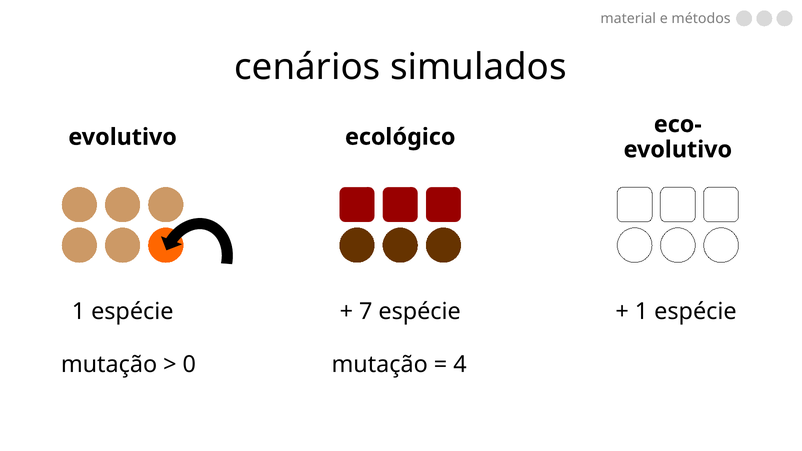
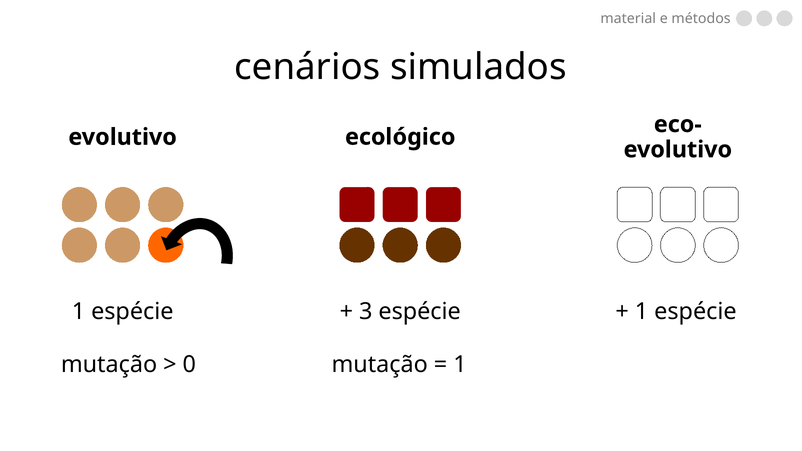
7: 7 -> 3
4 at (460, 365): 4 -> 1
